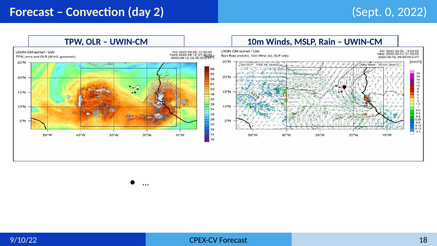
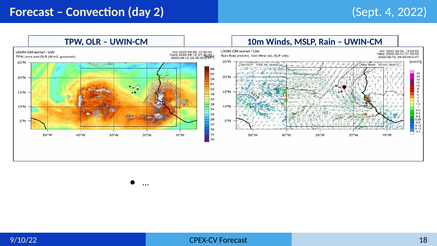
0: 0 -> 4
